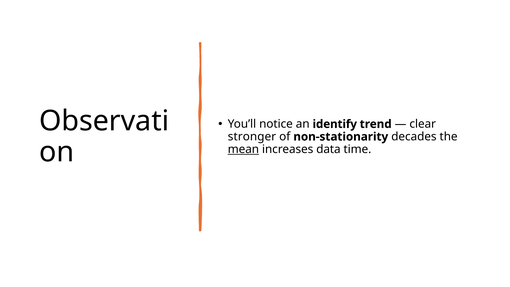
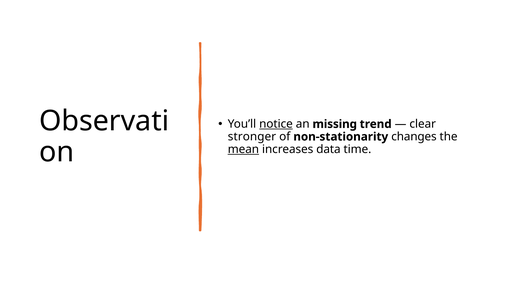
notice underline: none -> present
identify: identify -> missing
decades: decades -> changes
